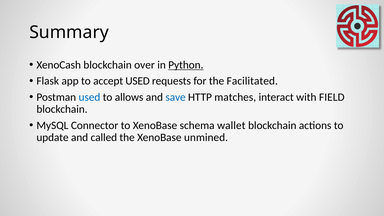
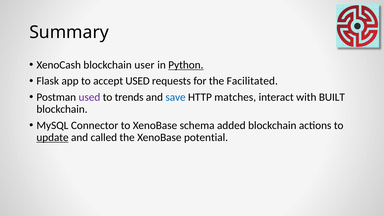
over: over -> user
used at (89, 97) colour: blue -> purple
allows: allows -> trends
FIELD: FIELD -> BUILT
wallet: wallet -> added
update underline: none -> present
unmined: unmined -> potential
